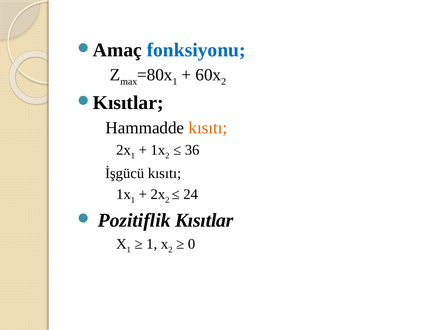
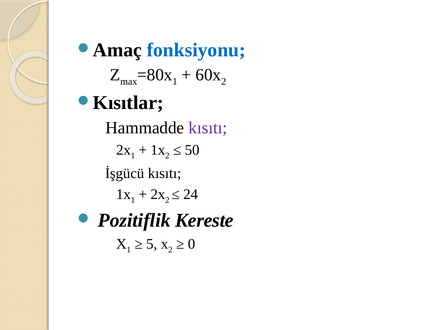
kısıtı at (208, 128) colour: orange -> purple
36: 36 -> 50
Pozitiflik Kısıtlar: Kısıtlar -> Kereste
1 at (152, 244): 1 -> 5
